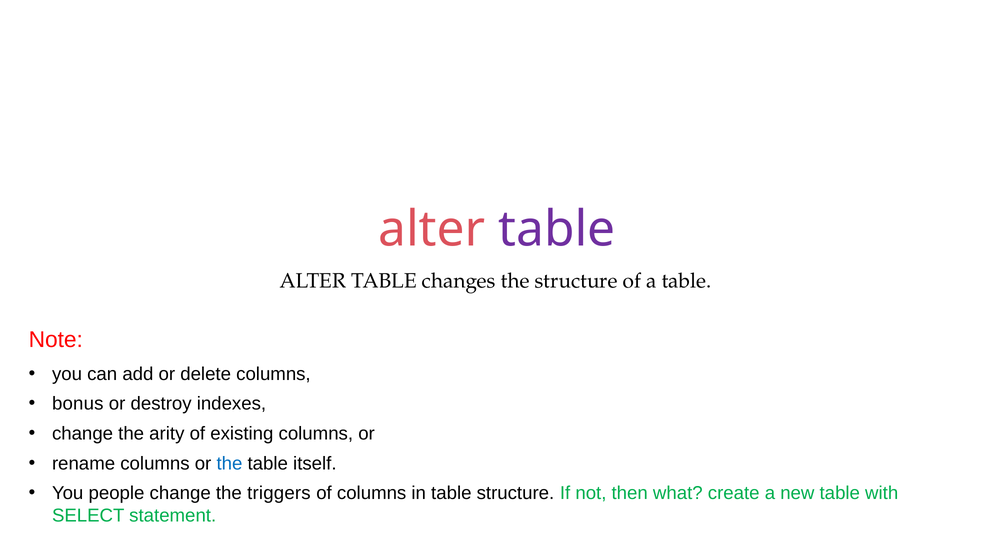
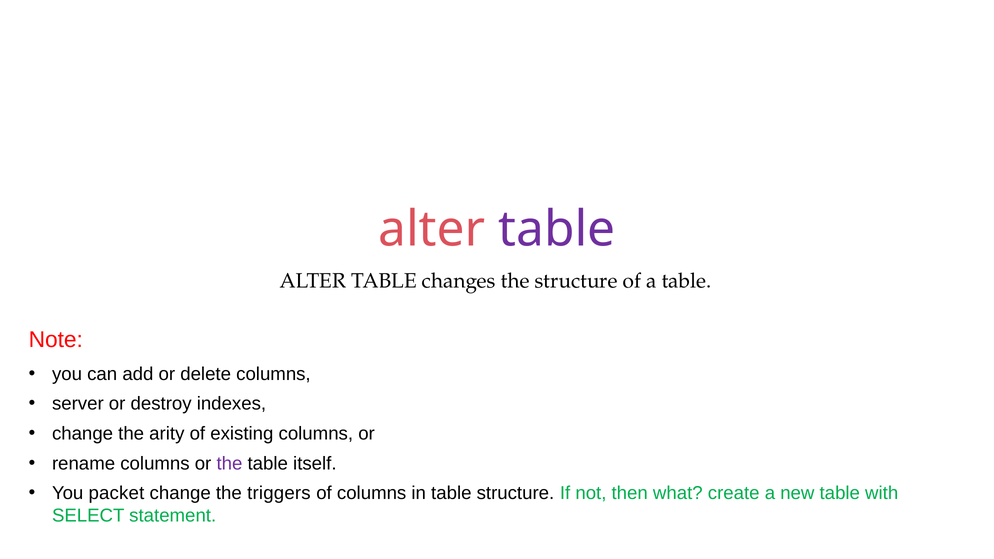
bonus: bonus -> server
the at (229, 464) colour: blue -> purple
people: people -> packet
